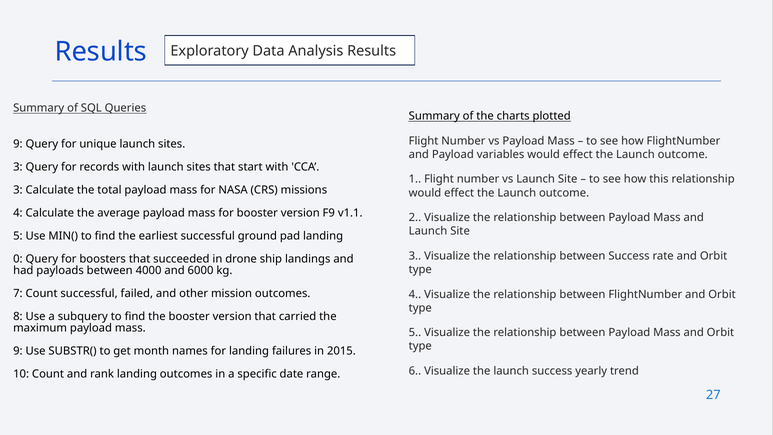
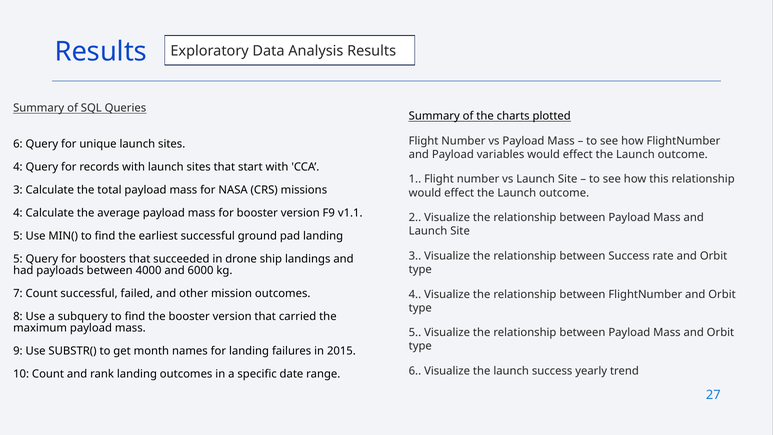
9 at (18, 144): 9 -> 6
3 at (18, 167): 3 -> 4
0 at (18, 259): 0 -> 5
